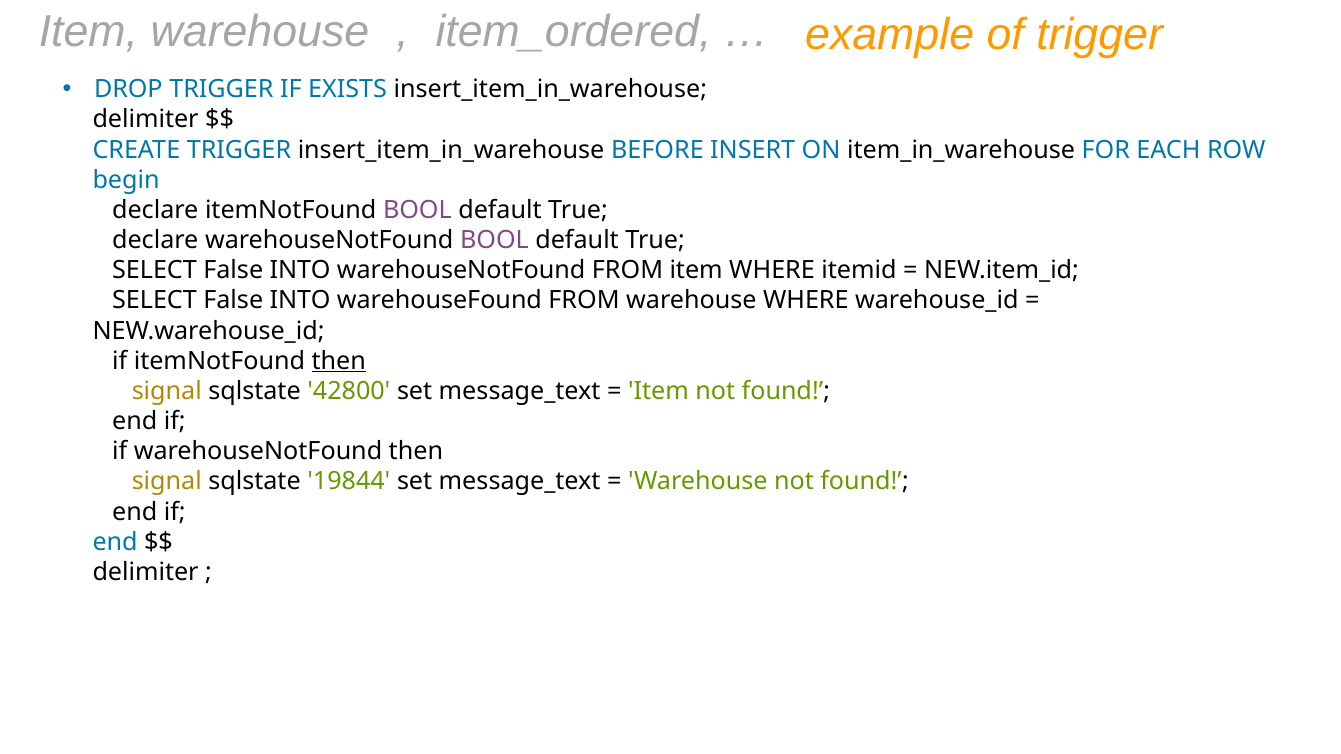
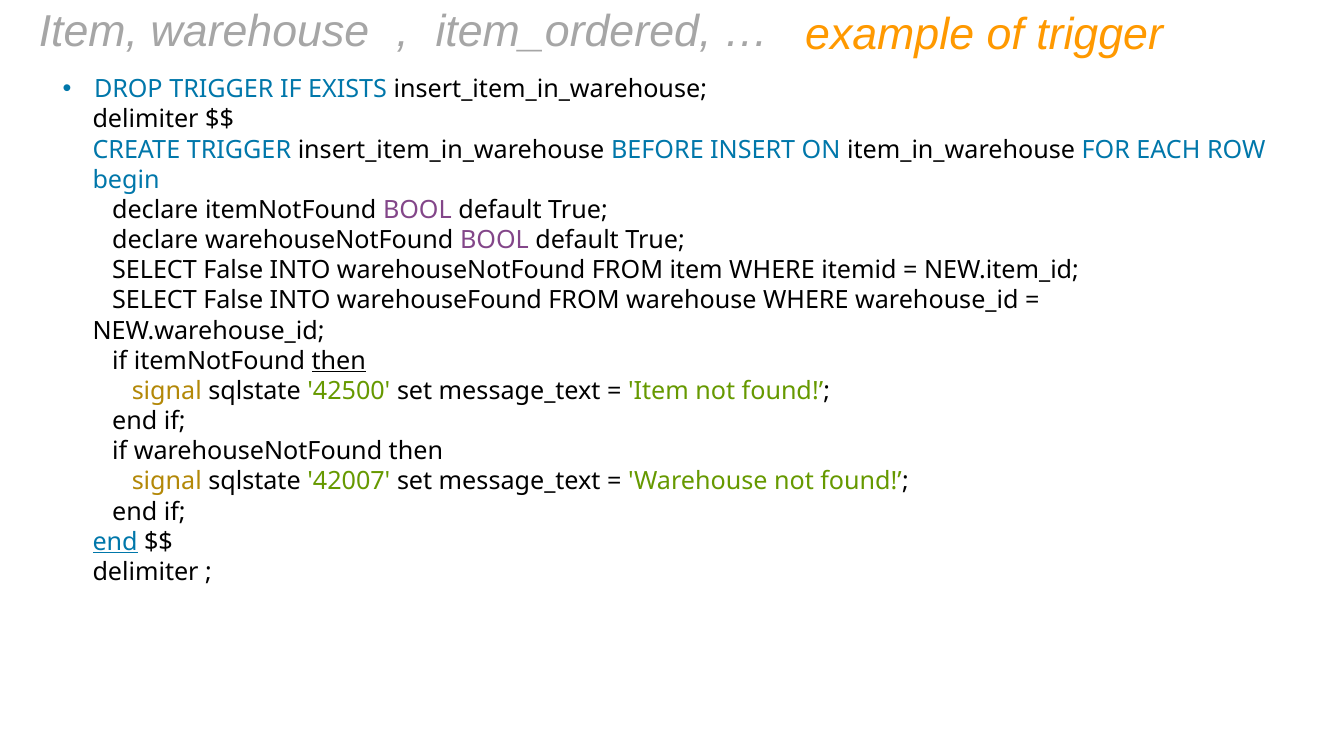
42800: 42800 -> 42500
19844: 19844 -> 42007
end at (115, 542) underline: none -> present
